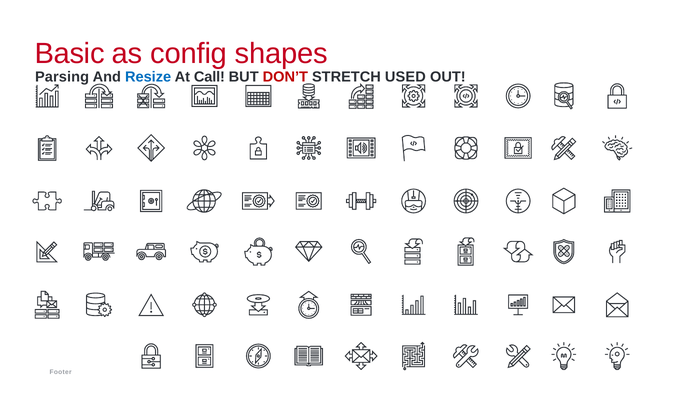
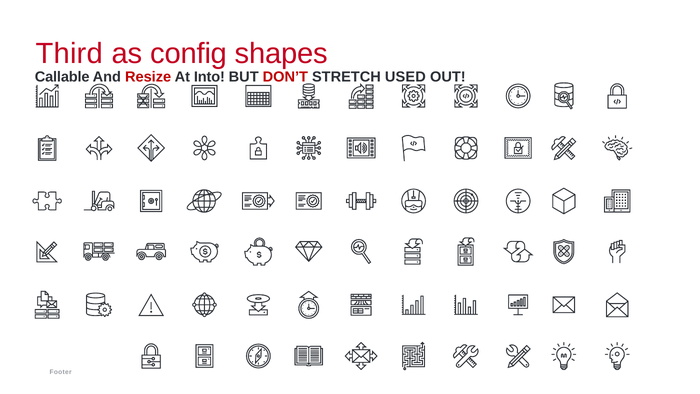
Basic: Basic -> Third
Parsing: Parsing -> Callable
Resize colour: blue -> red
Call: Call -> Into
